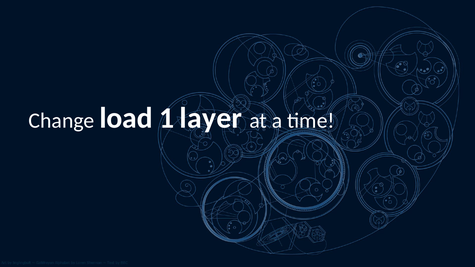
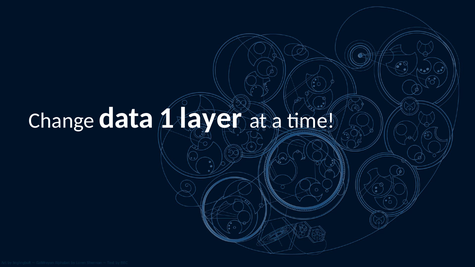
load: load -> data
